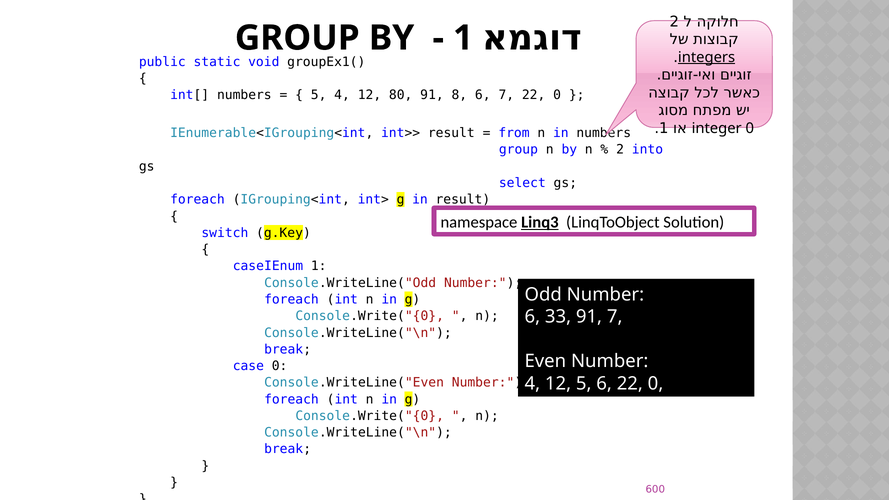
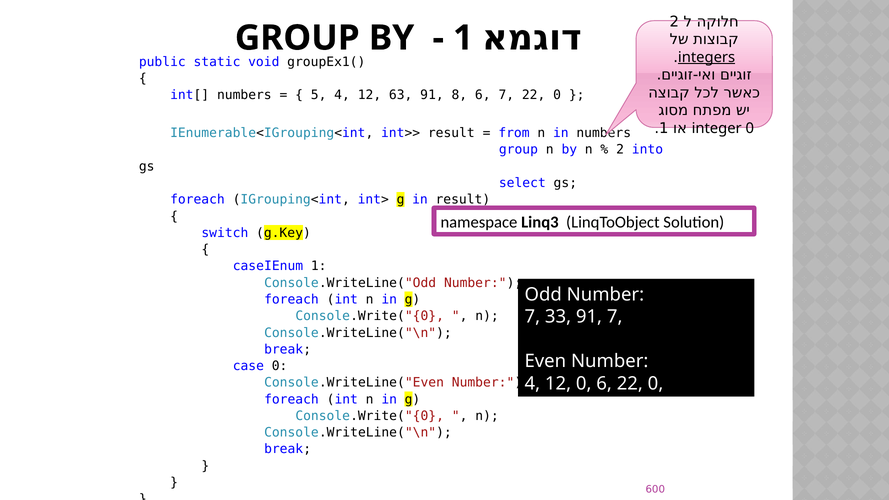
80: 80 -> 63
Linq3 underline: present -> none
6 at (532, 317): 6 -> 7
12 5: 5 -> 0
